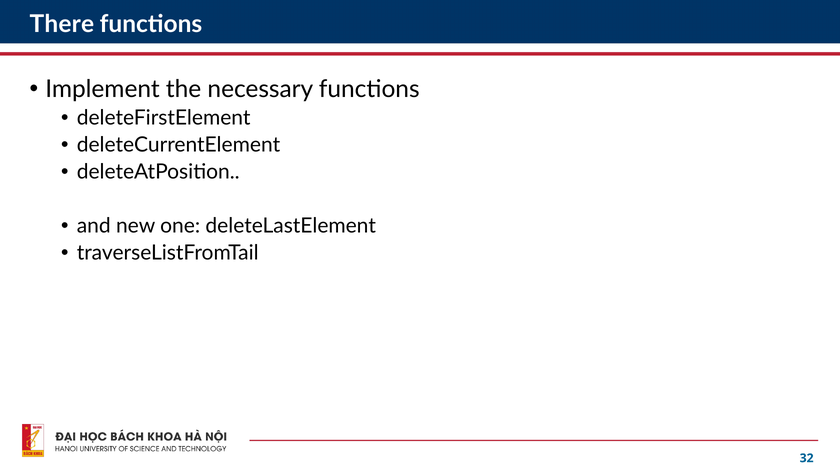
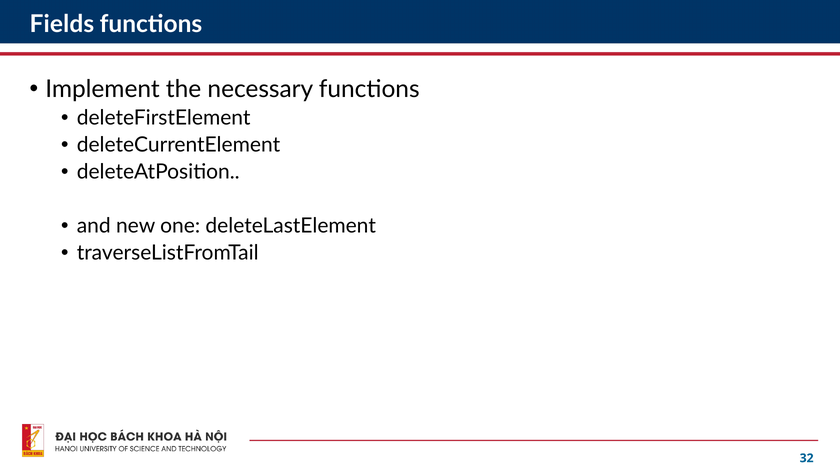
There: There -> Fields
